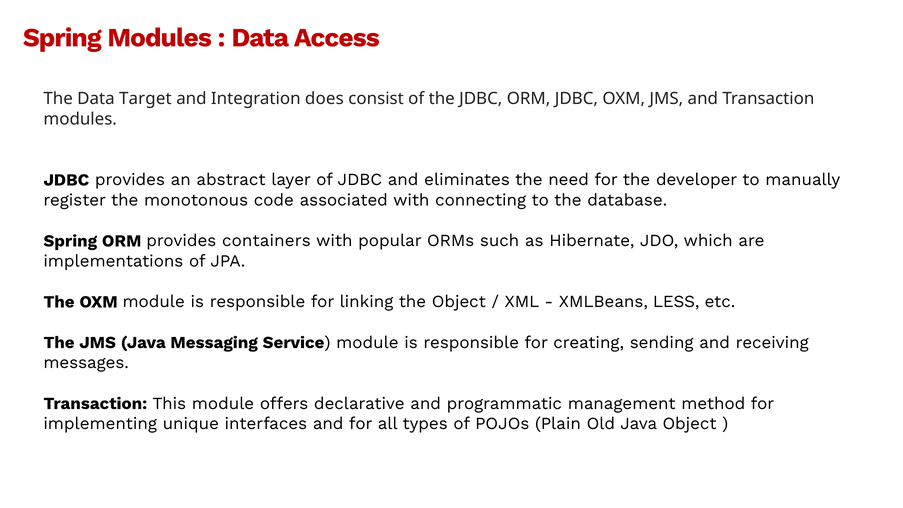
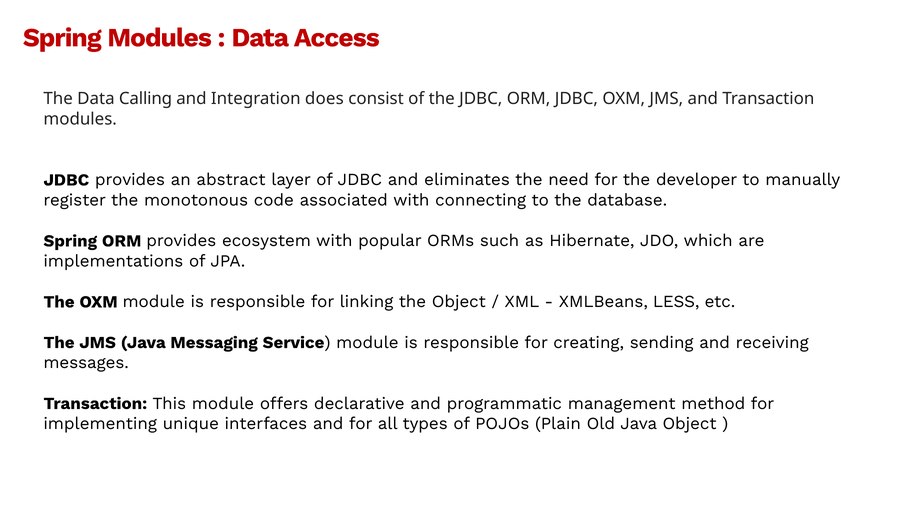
Target: Target -> Calling
containers: containers -> ecosystem
